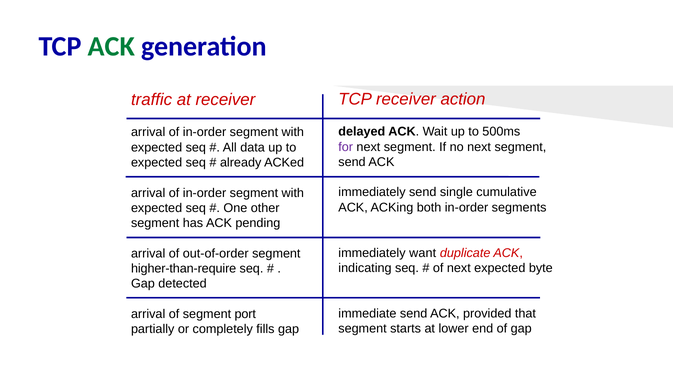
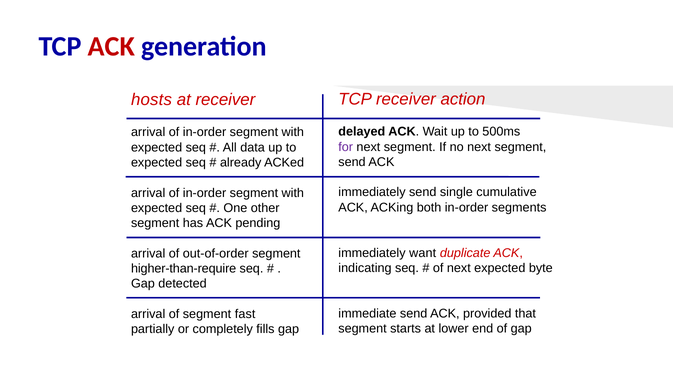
ACK at (111, 47) colour: green -> red
traffic: traffic -> hosts
port: port -> fast
